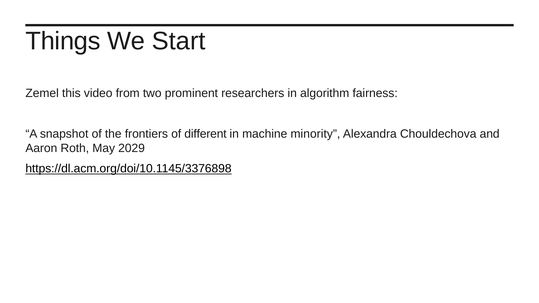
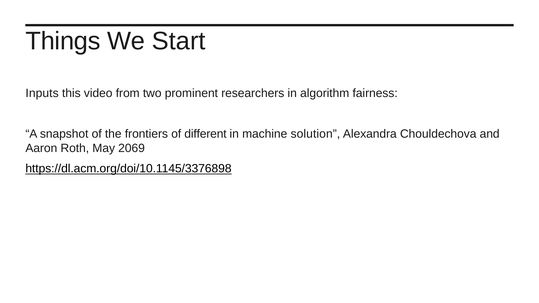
Zemel: Zemel -> Inputs
minority: minority -> solution
2029: 2029 -> 2069
